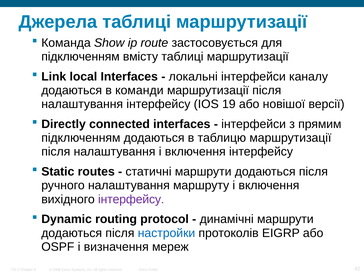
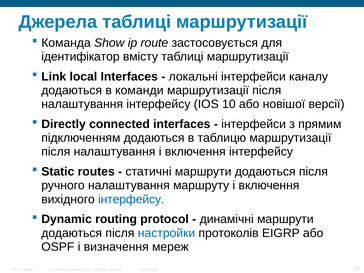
підключенням at (80, 57): підключенням -> ідентифікатор
19: 19 -> 10
інтерфейсу at (131, 199) colour: purple -> blue
